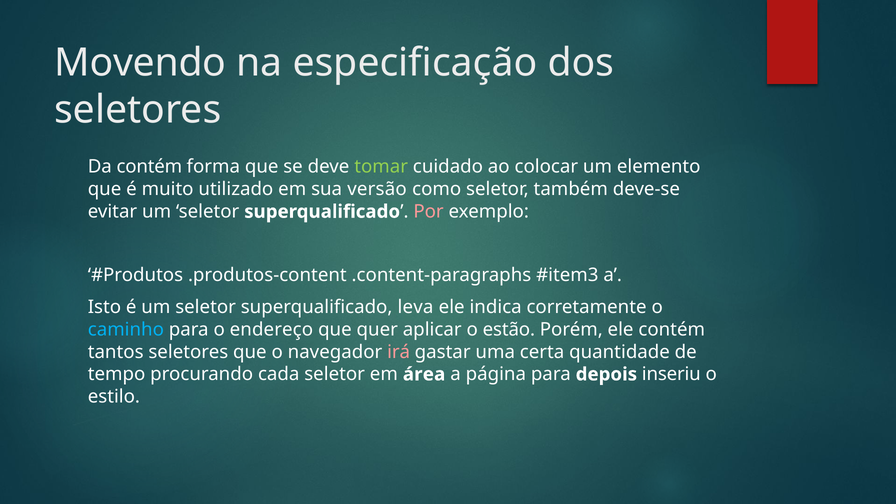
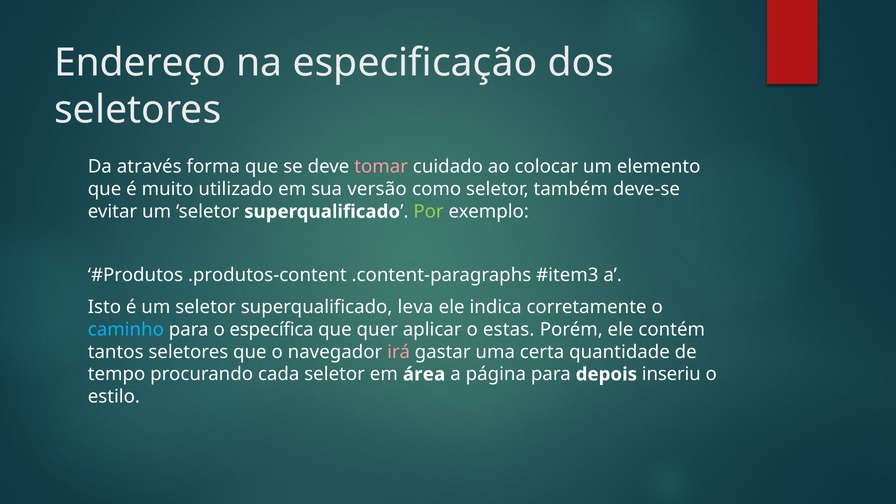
Movendo: Movendo -> Endereço
Da contém: contém -> através
tomar colour: light green -> pink
Por colour: pink -> light green
endereço: endereço -> específica
estão: estão -> estas
